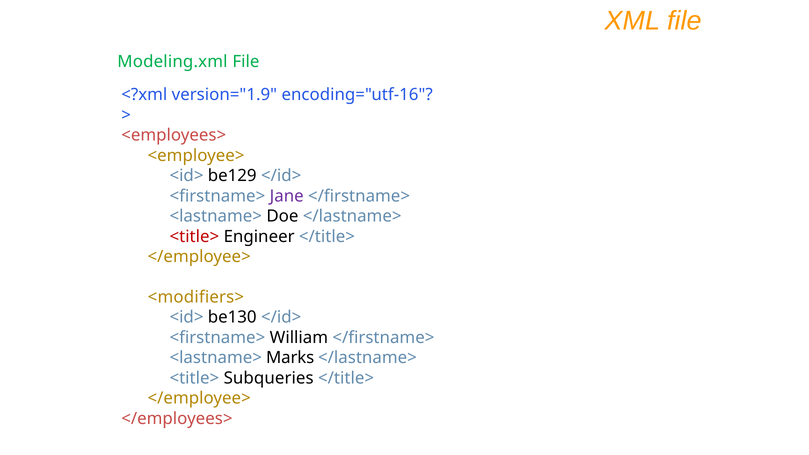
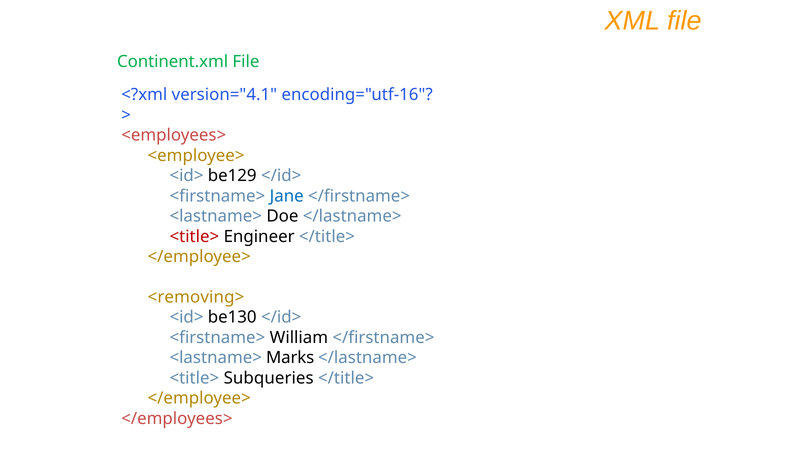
Modeling.xml: Modeling.xml -> Continent.xml
version="1.9: version="1.9 -> version="4.1
Jane colour: purple -> blue
<modifiers>: <modifiers> -> <removing>
